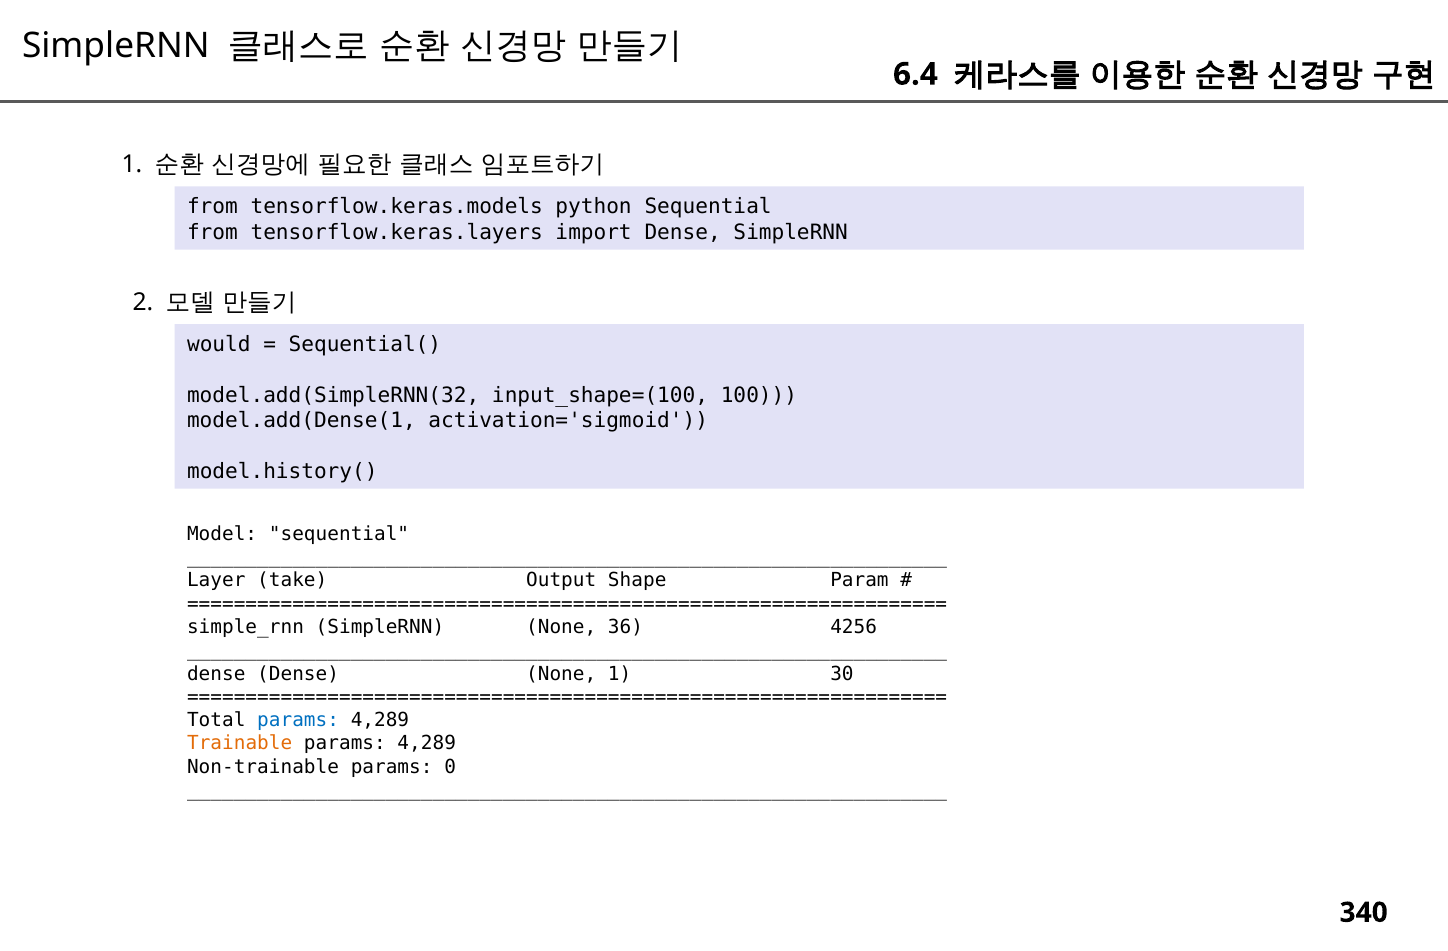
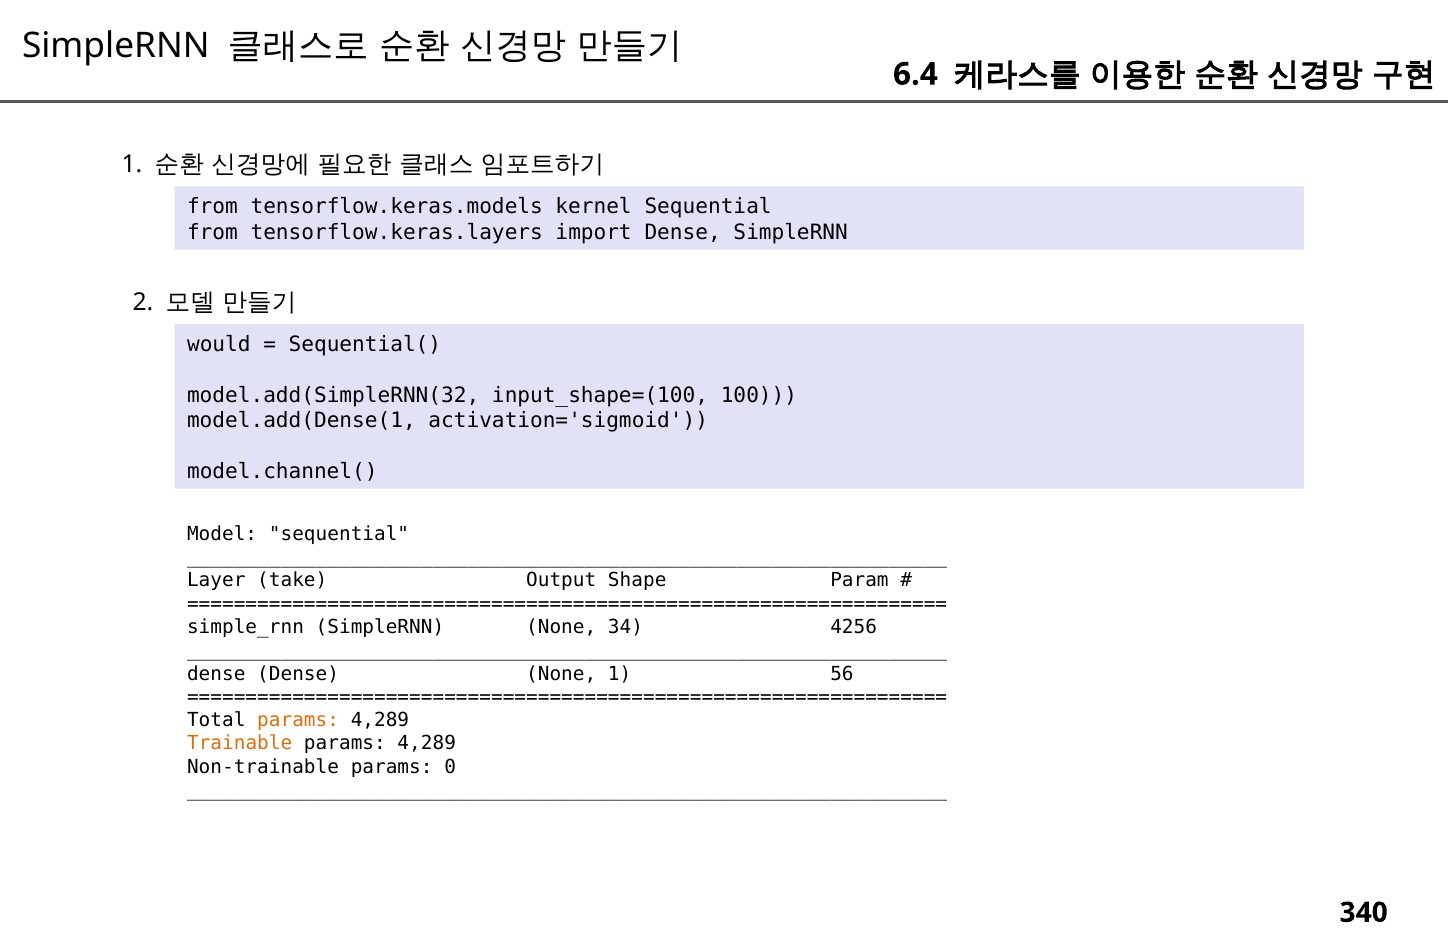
python: python -> kernel
model.history(: model.history( -> model.channel(
36: 36 -> 34
30: 30 -> 56
params at (298, 720) colour: blue -> orange
